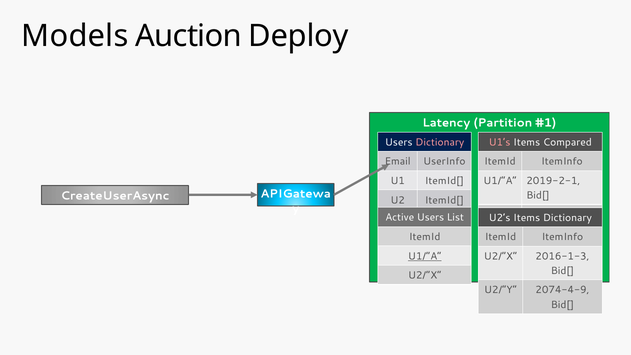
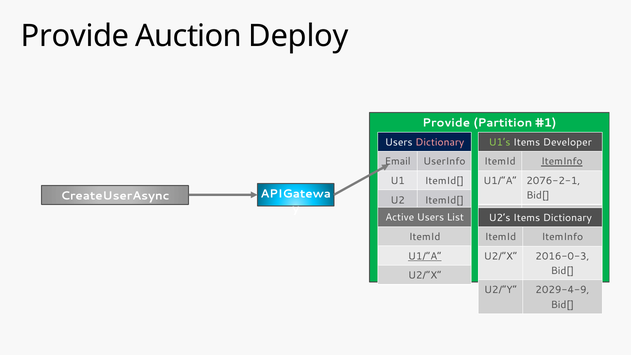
Models at (75, 36): Models -> Provide
Latency at (446, 123): Latency -> Provide
U1’s colour: pink -> light green
Compared: Compared -> Developer
ItemInfo at (562, 162) underline: none -> present
2019-2-1: 2019-2-1 -> 2076-2-1
2016-1-3: 2016-1-3 -> 2016-0-3
2074-4-9: 2074-4-9 -> 2029-4-9
